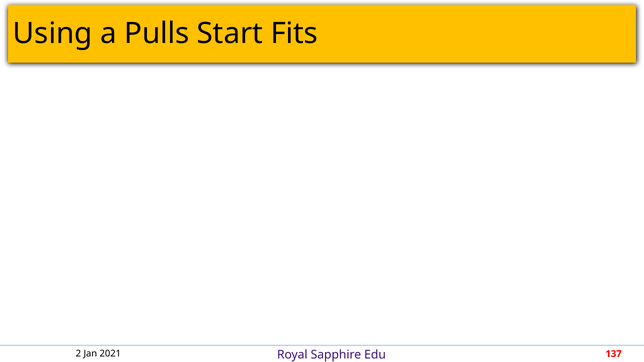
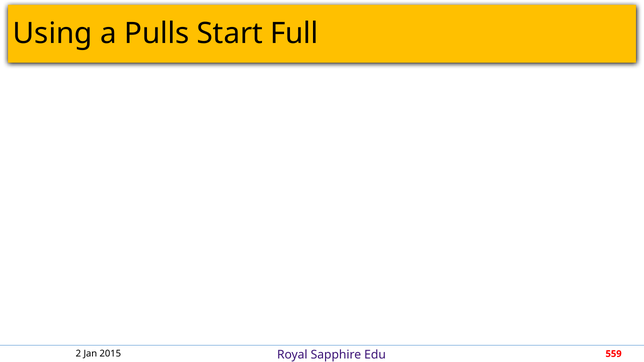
Fits: Fits -> Full
2021: 2021 -> 2015
137: 137 -> 559
